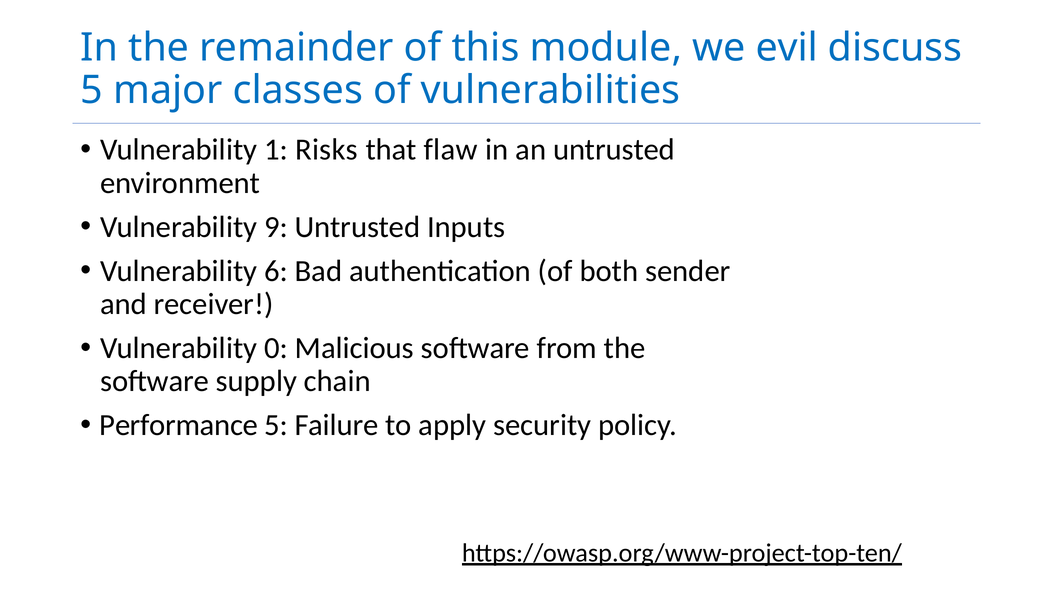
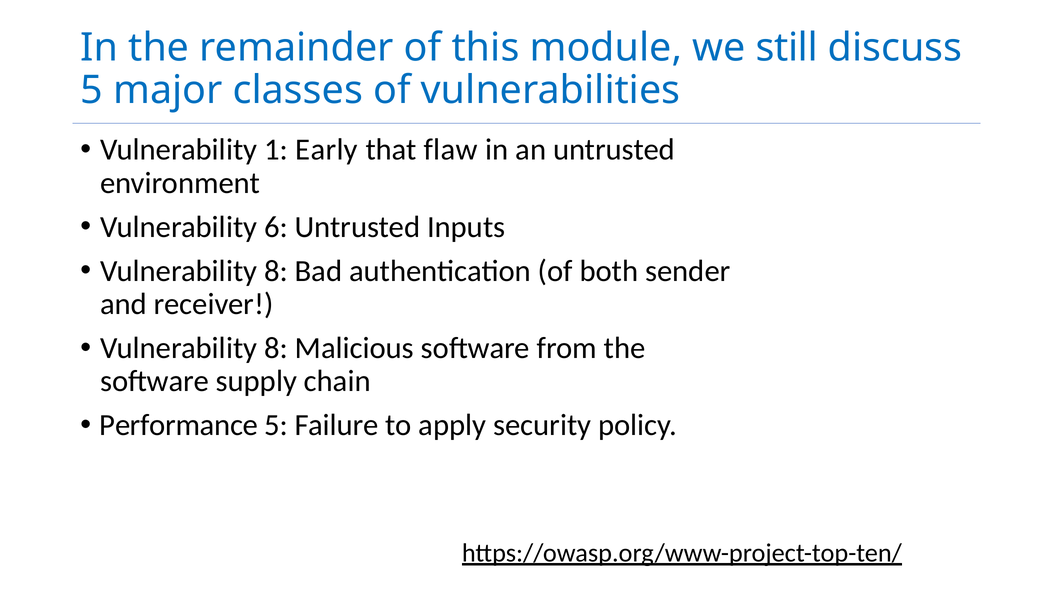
evil: evil -> still
Risks: Risks -> Early
9: 9 -> 6
6 at (276, 271): 6 -> 8
0 at (276, 348): 0 -> 8
